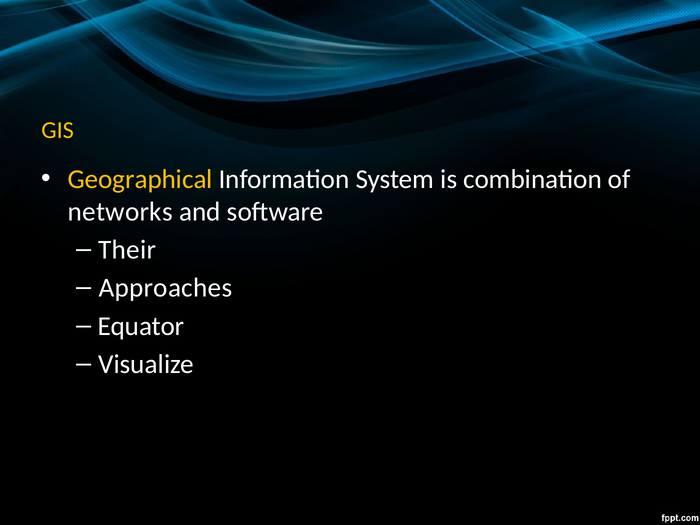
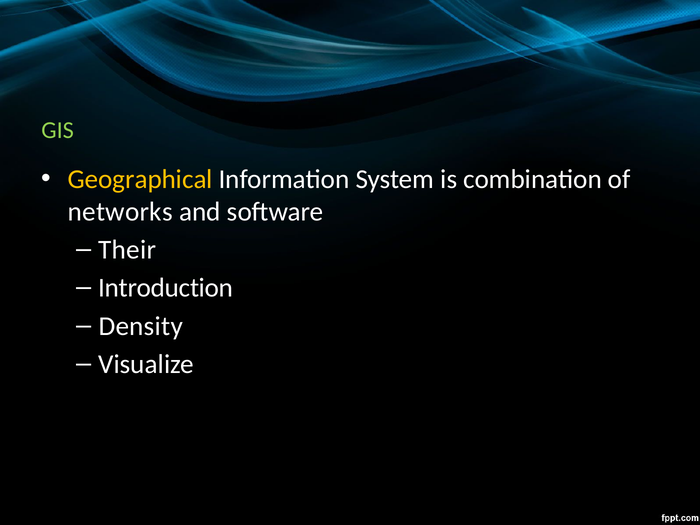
GIS colour: yellow -> light green
Approaches: Approaches -> Introduction
Equator: Equator -> Density
